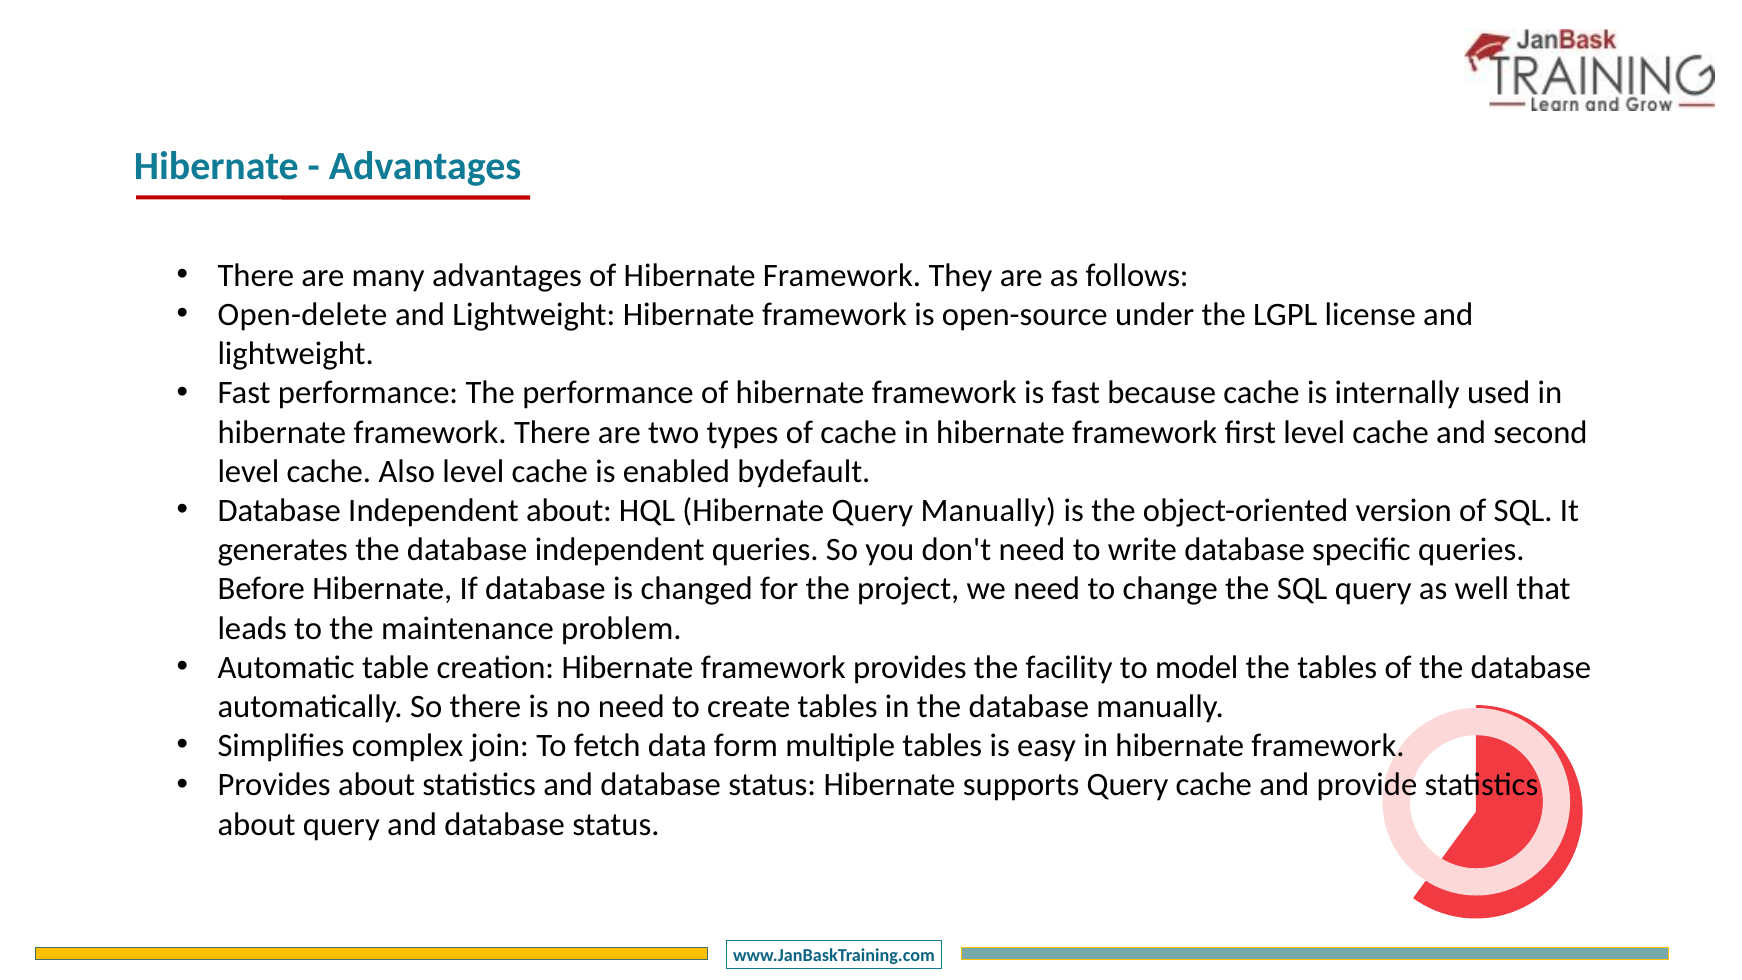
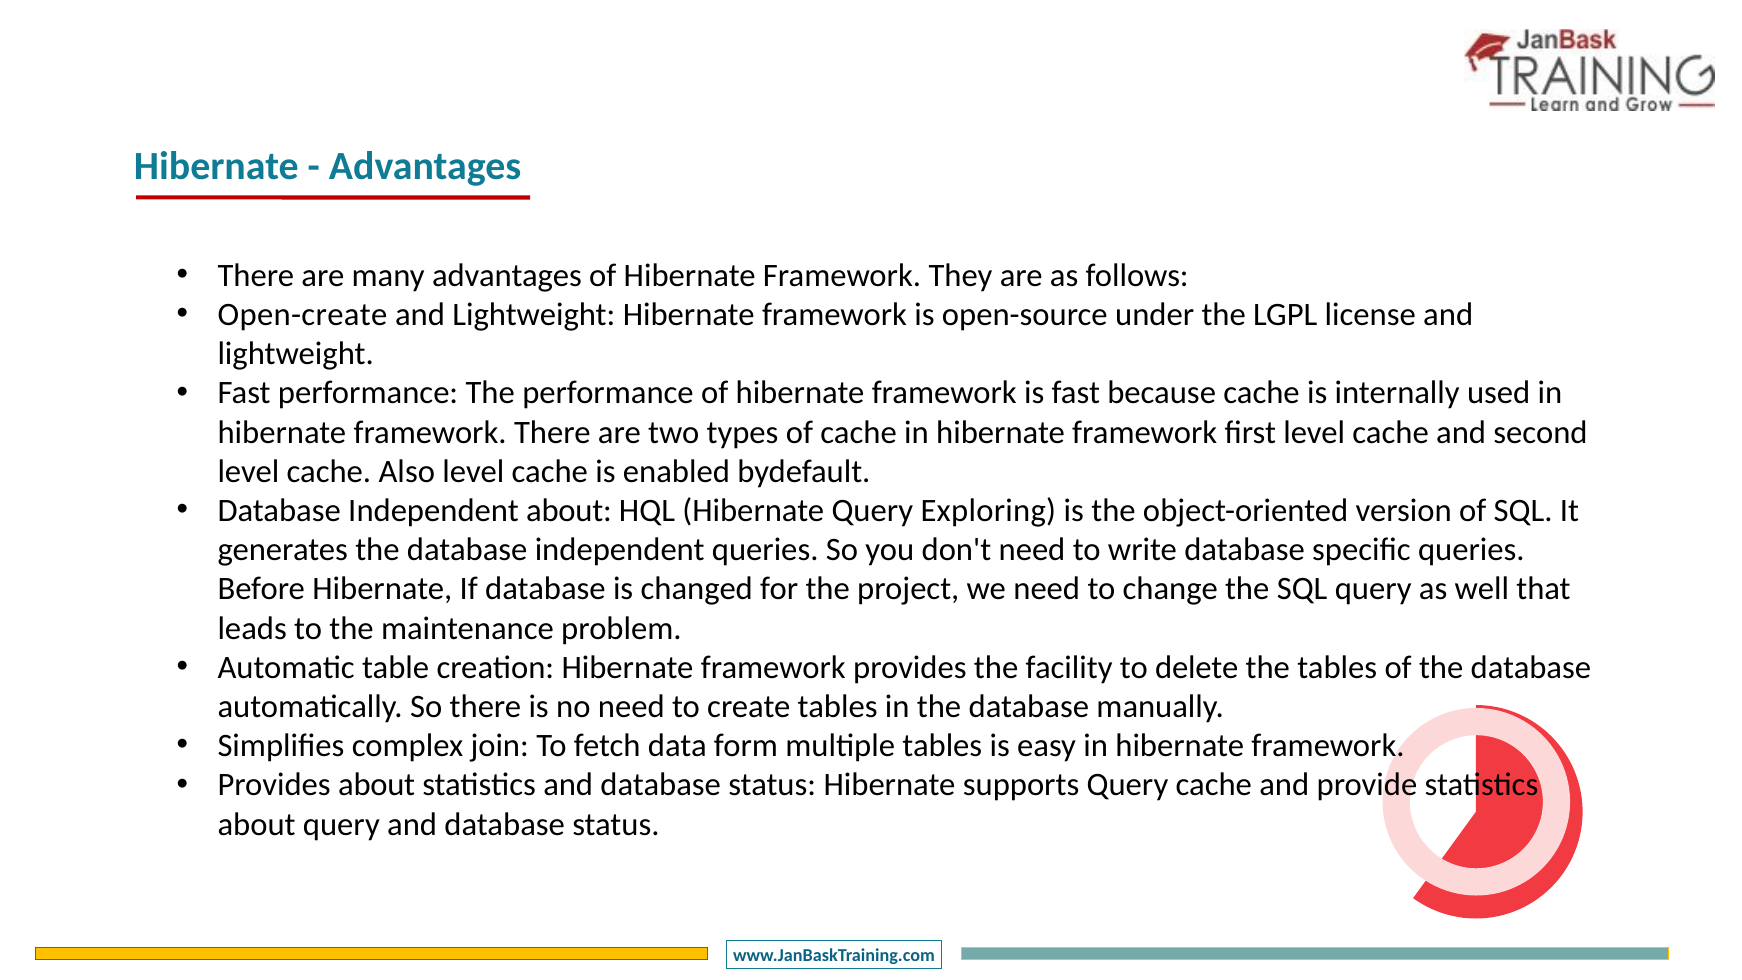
Open-delete: Open-delete -> Open-create
Query Manually: Manually -> Exploring
model: model -> delete
